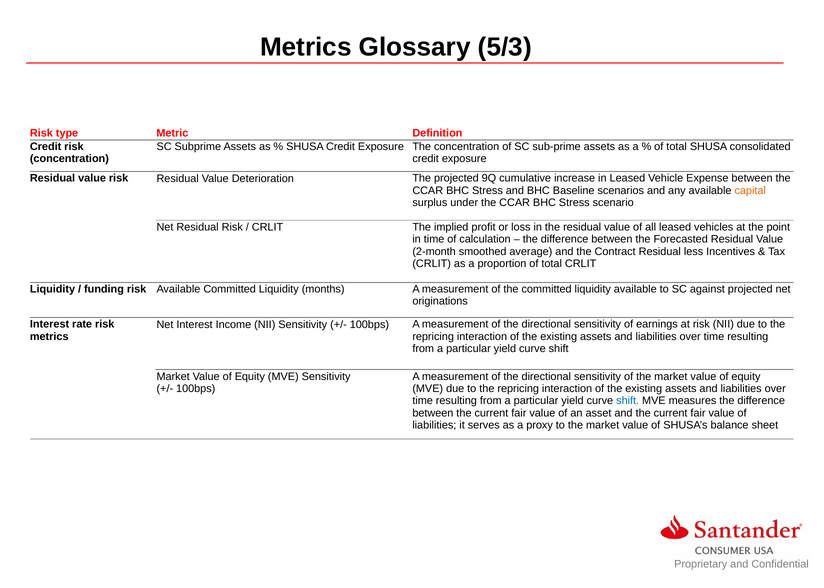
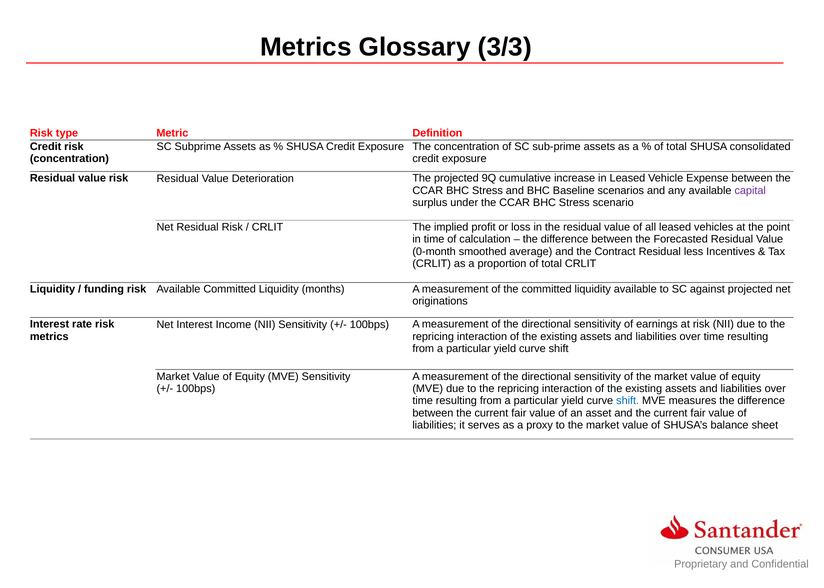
5/3: 5/3 -> 3/3
capital colour: orange -> purple
2-month: 2-month -> 0-month
